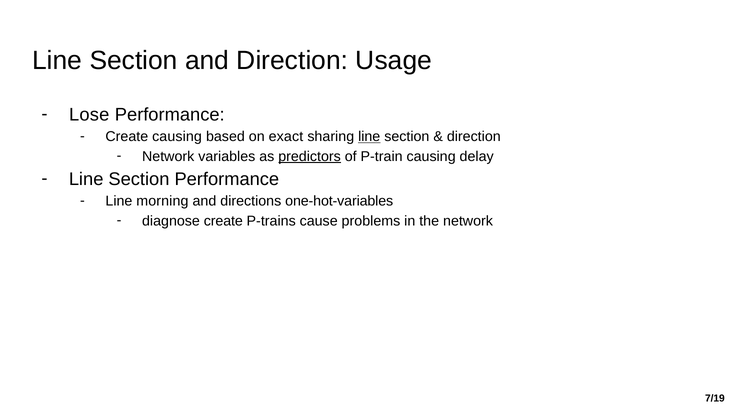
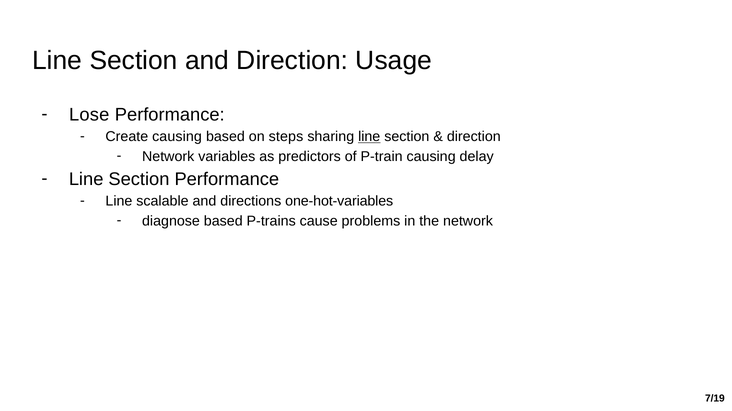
exact: exact -> steps
predictors underline: present -> none
morning: morning -> scalable
diagnose create: create -> based
